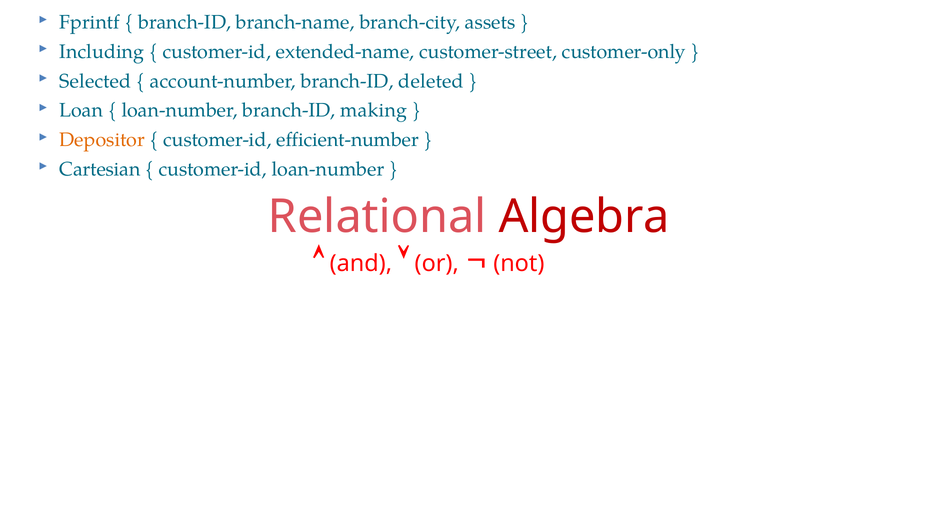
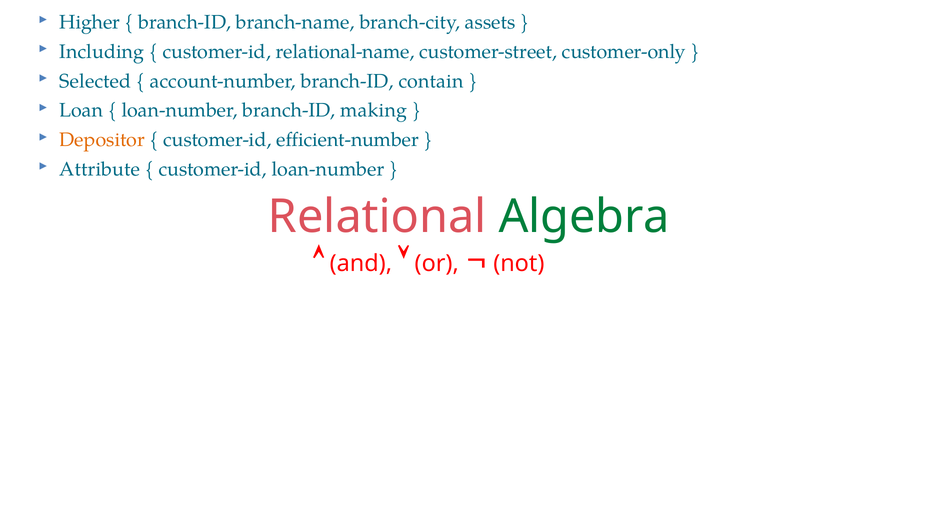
Fprintf: Fprintf -> Higher
extended-name: extended-name -> relational-name
deleted: deleted -> contain
Cartesian: Cartesian -> Attribute
Algebra colour: red -> green
